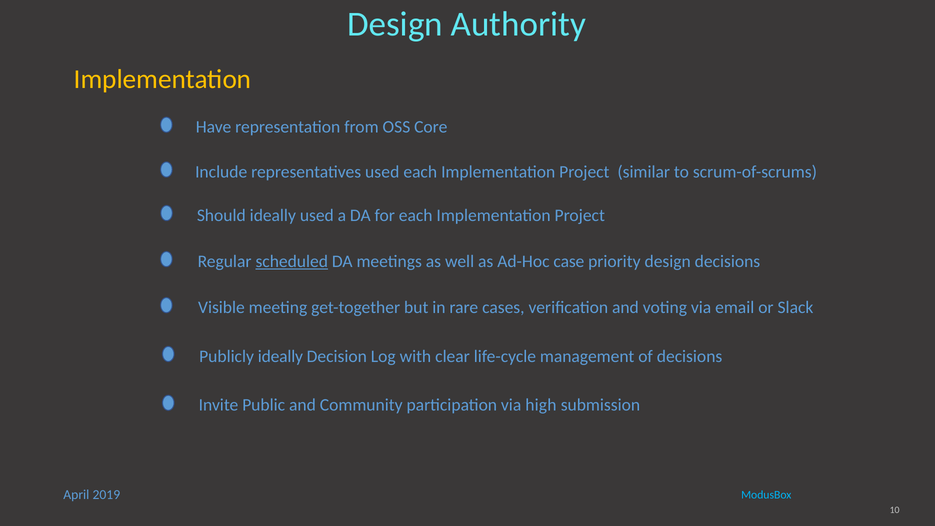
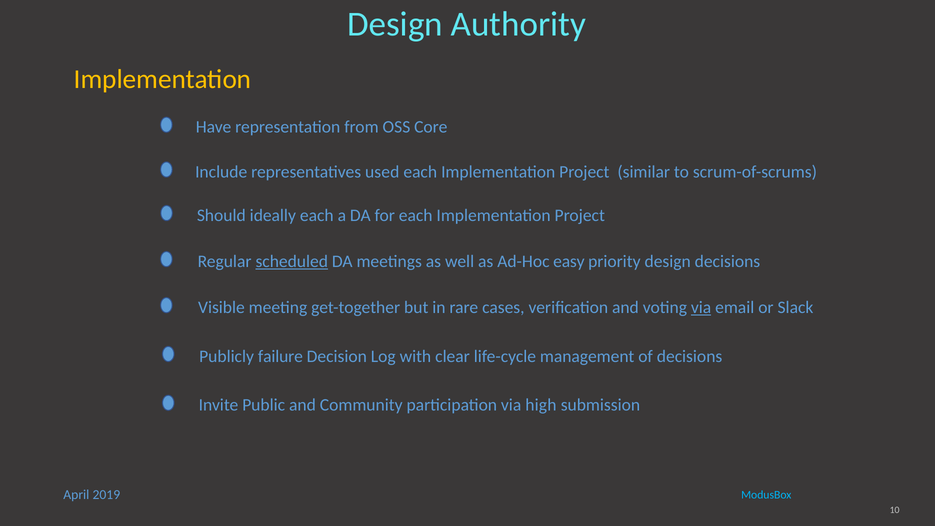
ideally used: used -> each
case: case -> easy
via at (701, 307) underline: none -> present
Publicly ideally: ideally -> failure
